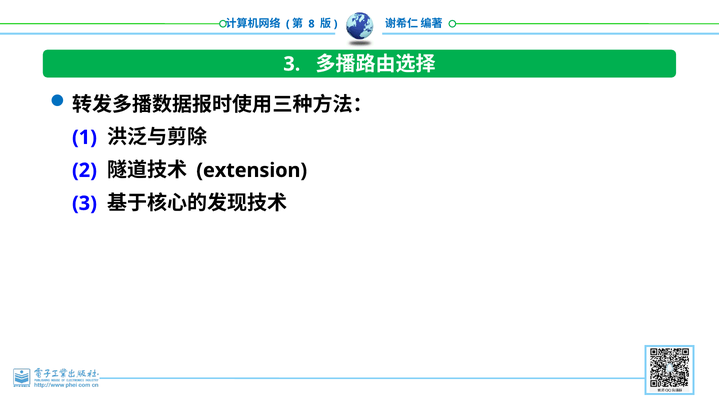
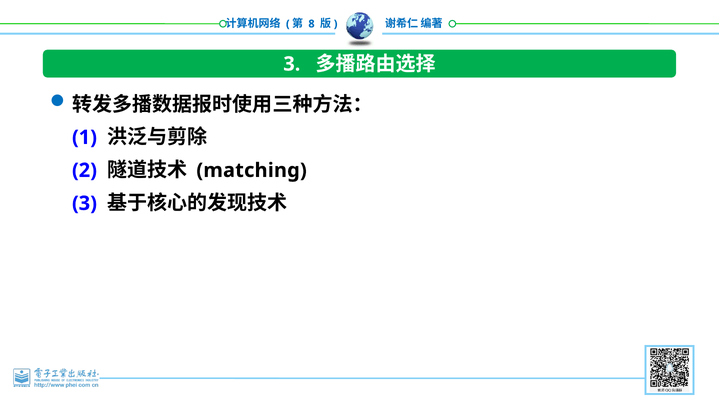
extension: extension -> matching
